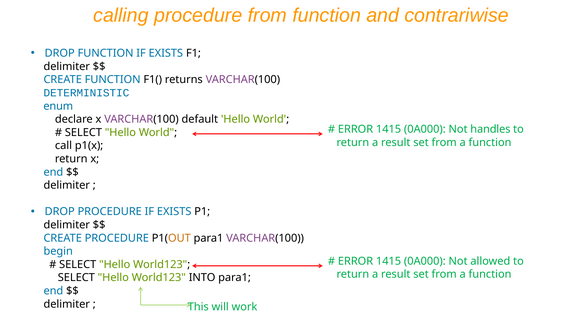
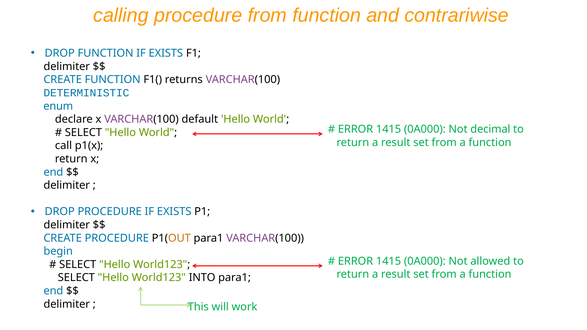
handles: handles -> decimal
